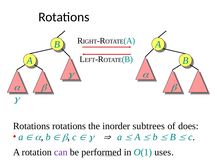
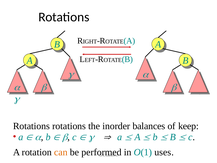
subtrees: subtrees -> balances
does: does -> keep
can colour: purple -> orange
